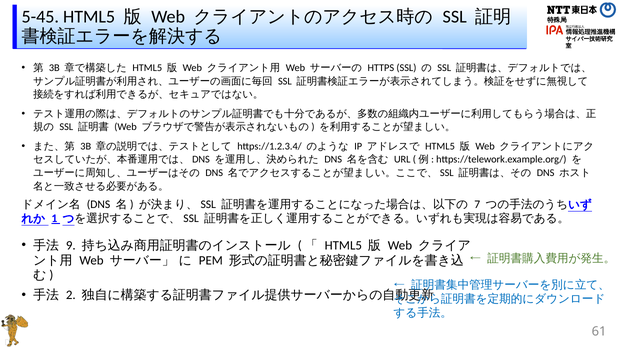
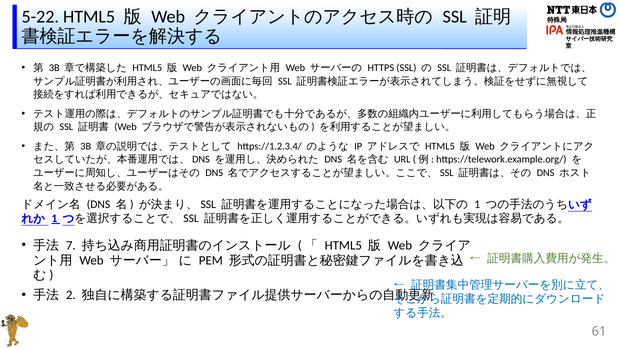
5-45: 5-45 -> 5-22
7 at (477, 205): 7 -> 1
9: 9 -> 7
